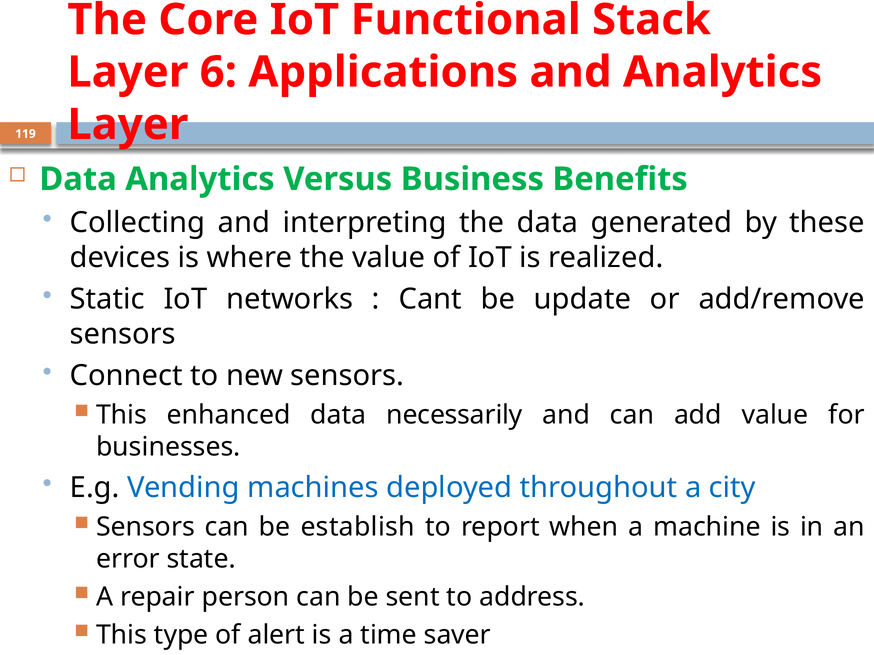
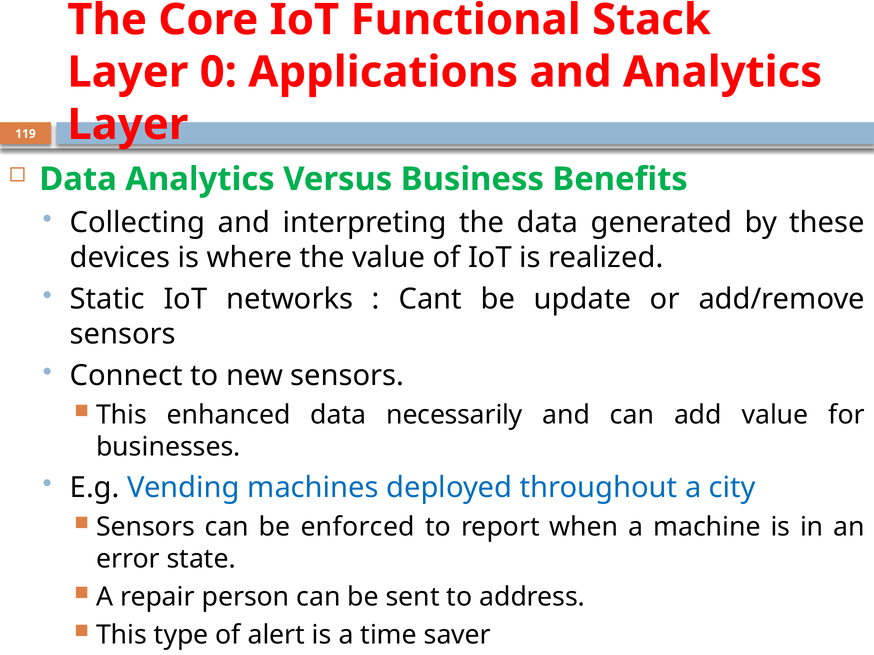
6: 6 -> 0
establish: establish -> enforced
